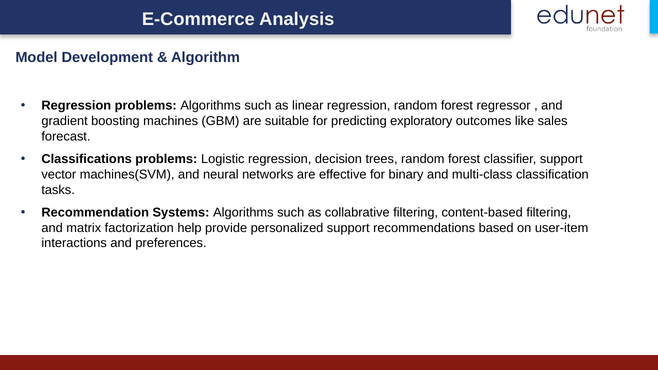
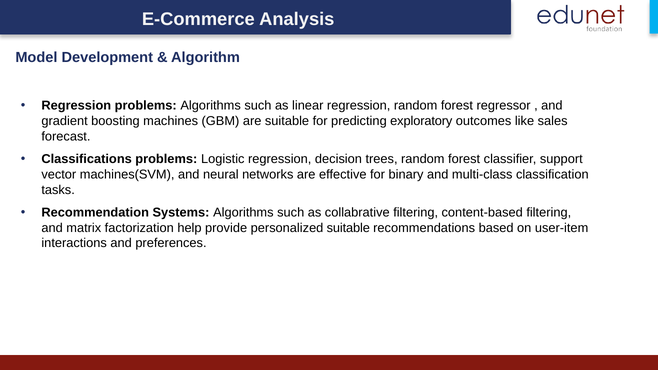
personalized support: support -> suitable
